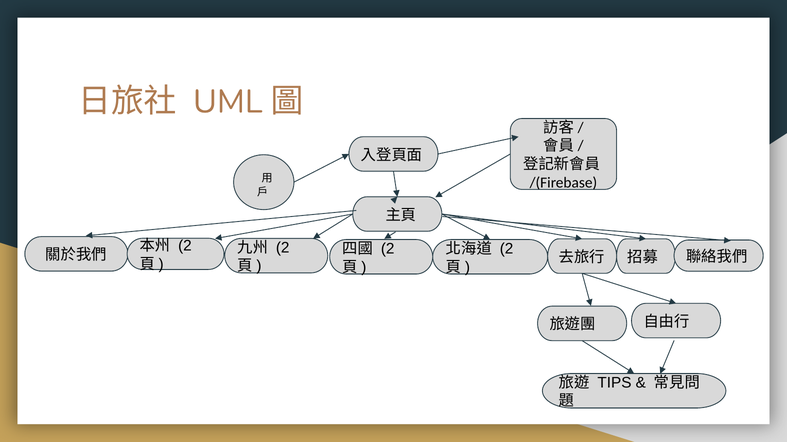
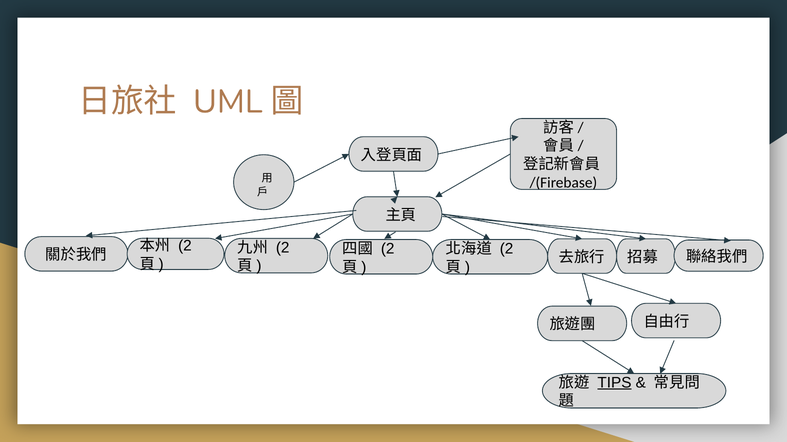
TIPS underline: none -> present
